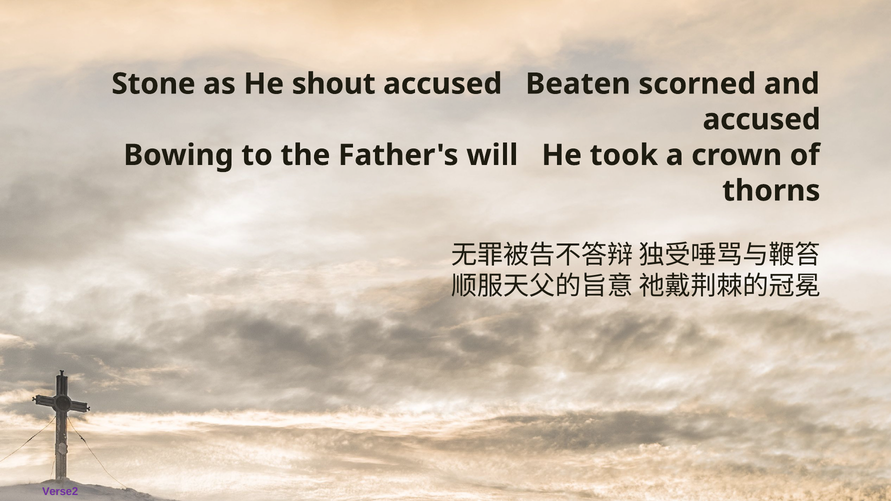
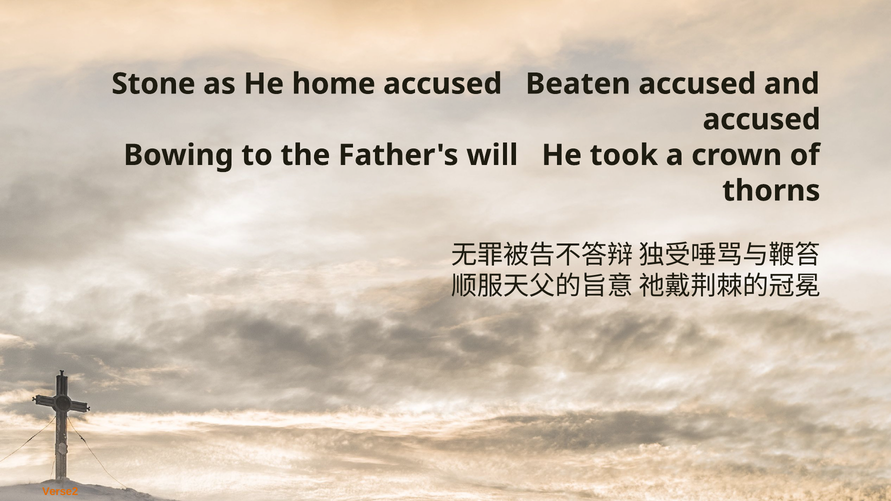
shout: shout -> home
Beaten scorned: scorned -> accused
Verse2 colour: purple -> orange
